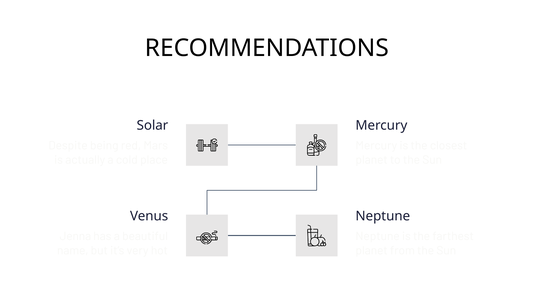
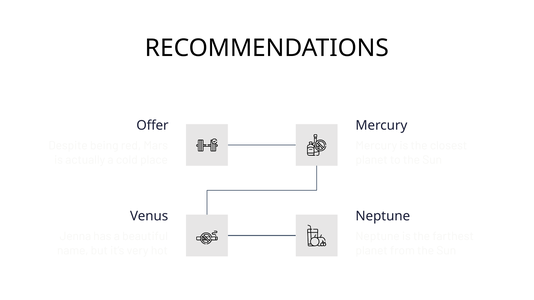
Solar: Solar -> Offer
